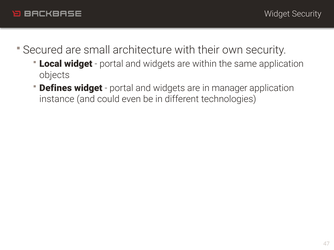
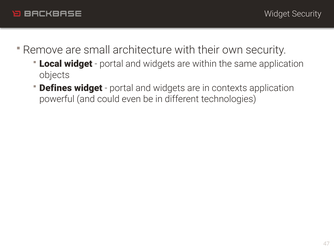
Secured: Secured -> Remove
manager: manager -> contexts
instance: instance -> powerful
